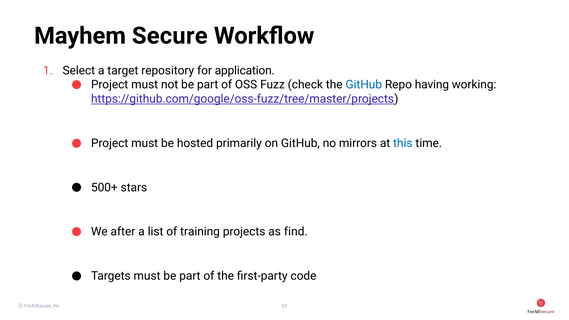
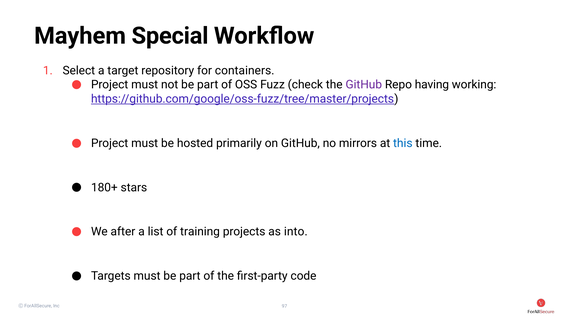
Secure: Secure -> Special
application: application -> containers
GitHub at (364, 85) colour: blue -> purple
500+: 500+ -> 180+
find: find -> into
